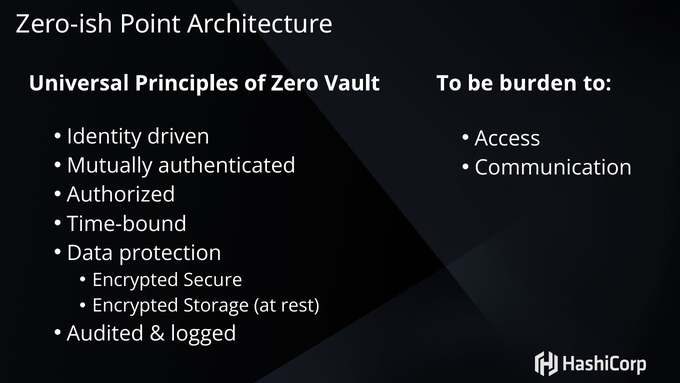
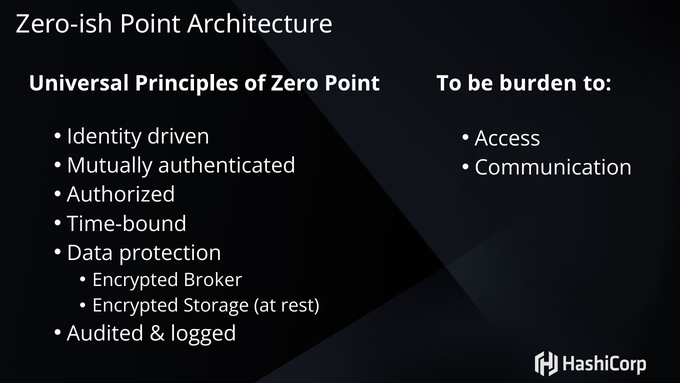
Zero Vault: Vault -> Point
Secure: Secure -> Broker
